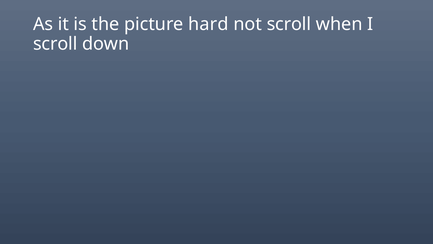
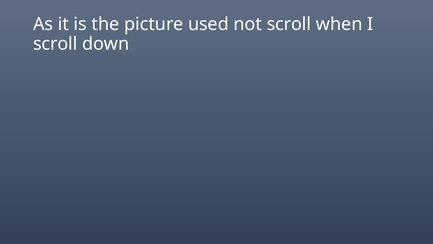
hard: hard -> used
